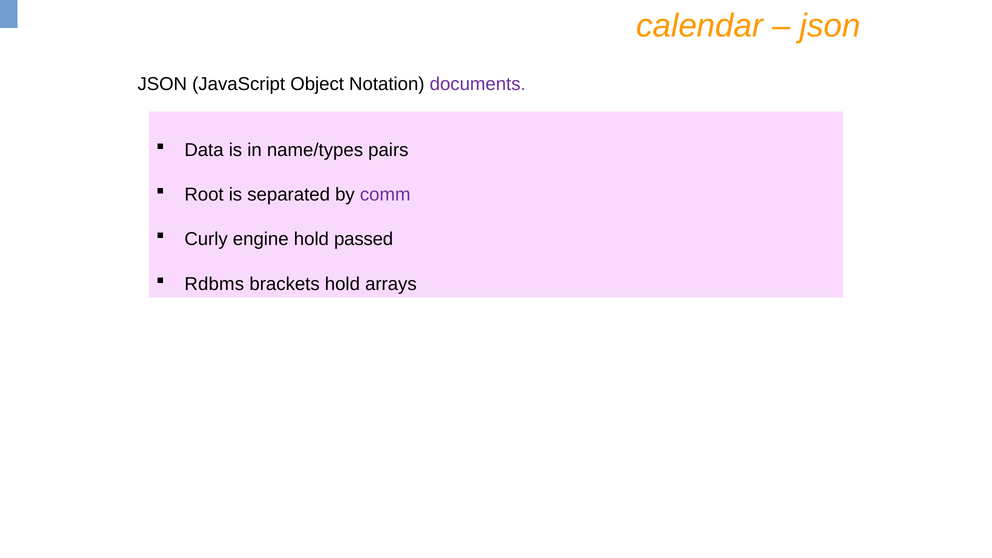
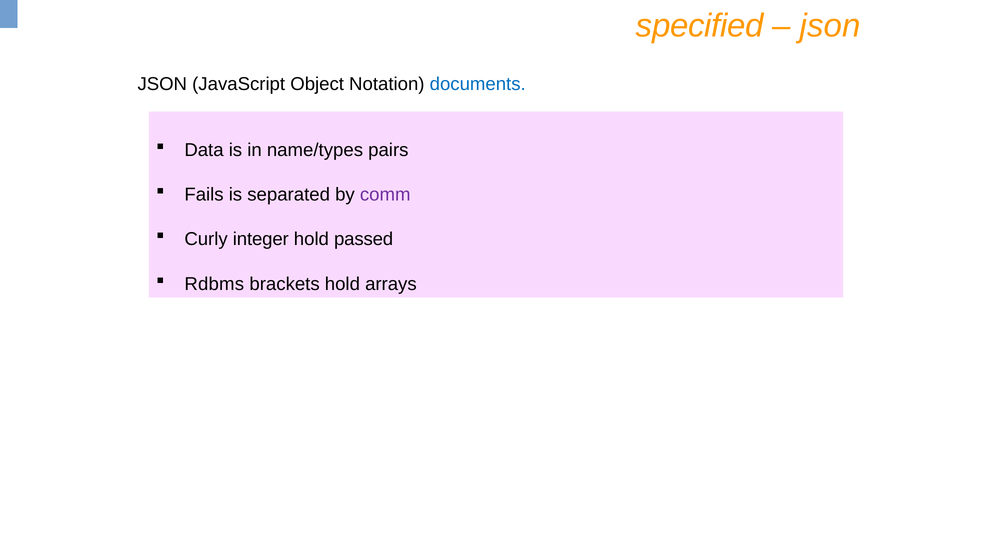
calendar: calendar -> specified
documents colour: purple -> blue
Root: Root -> Fails
engine: engine -> integer
